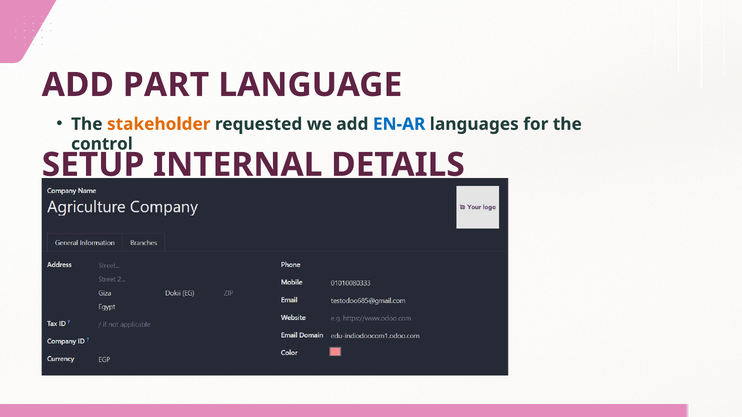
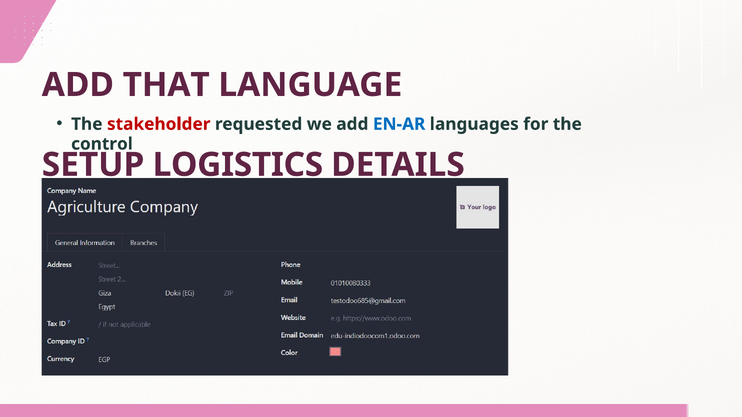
PART: PART -> THAT
stakeholder colour: orange -> red
INTERNAL: INTERNAL -> LOGISTICS
